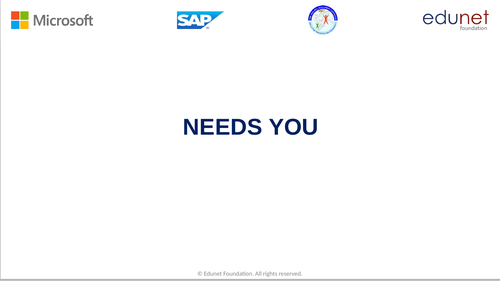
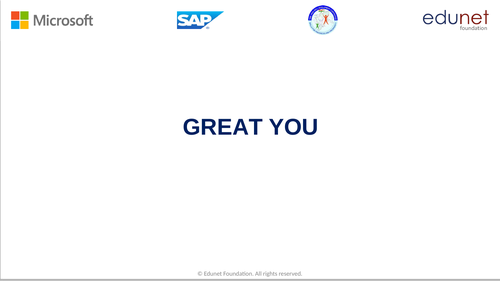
NEEDS: NEEDS -> GREAT
